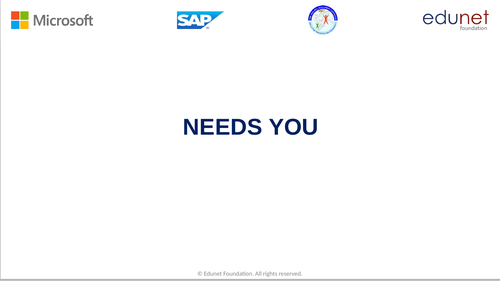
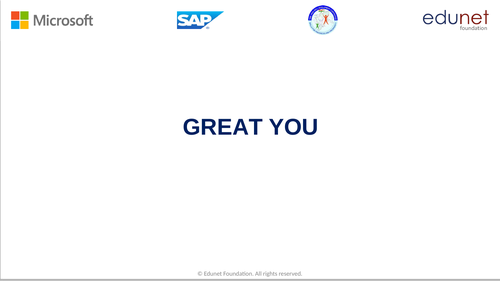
NEEDS: NEEDS -> GREAT
